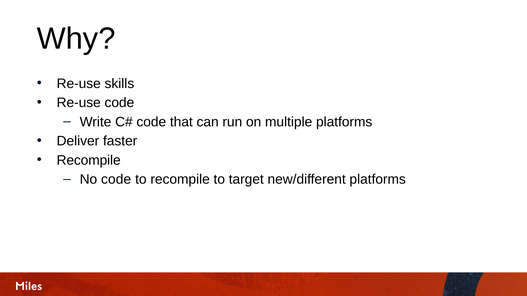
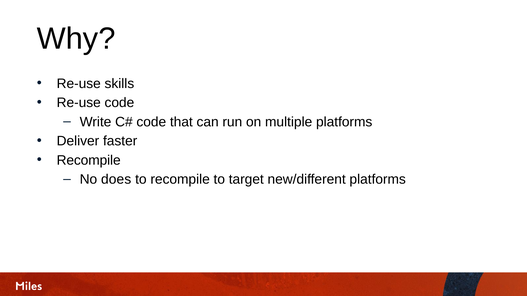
No code: code -> does
